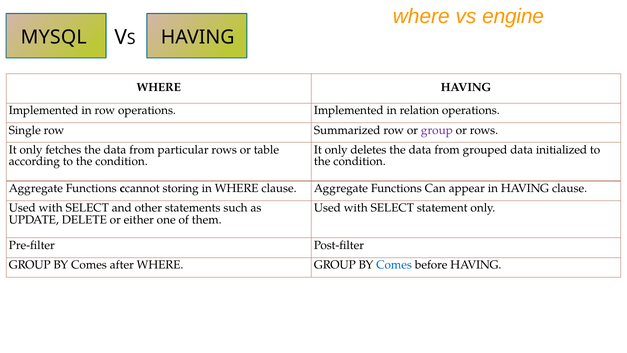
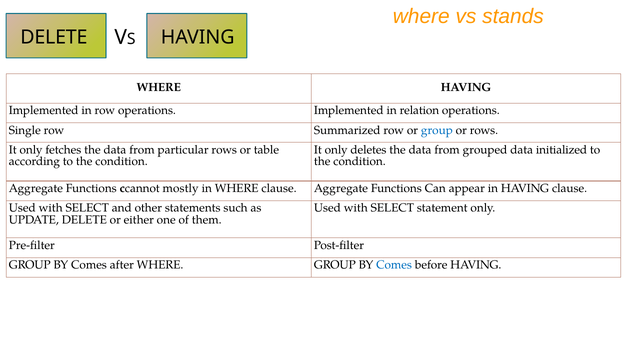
engine: engine -> stands
MYSQL at (54, 37): MYSQL -> DELETE
group at (437, 130) colour: purple -> blue
storing: storing -> mostly
